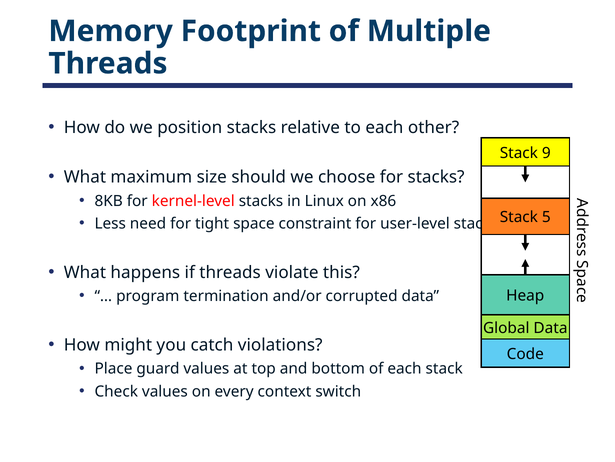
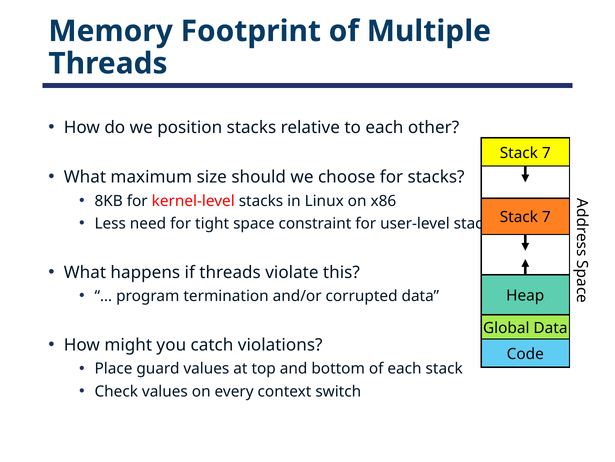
9 at (546, 153): 9 -> 7
5 at (546, 217): 5 -> 7
